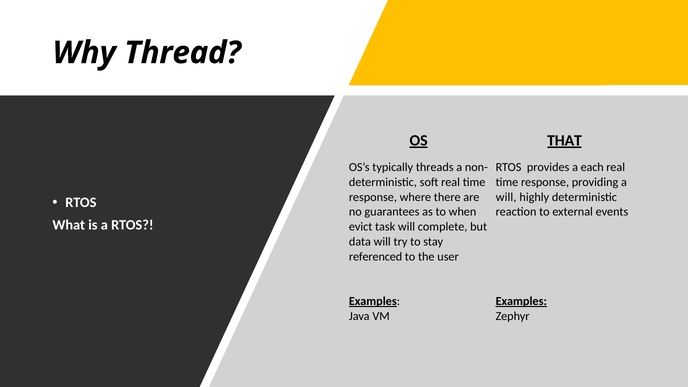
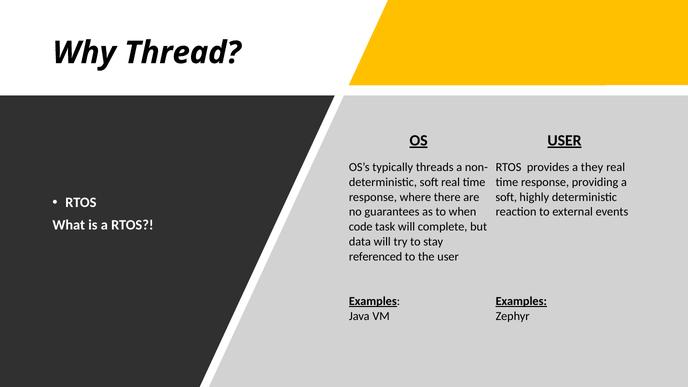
OS THAT: THAT -> USER
each: each -> they
will at (506, 197): will -> soft
evict: evict -> code
